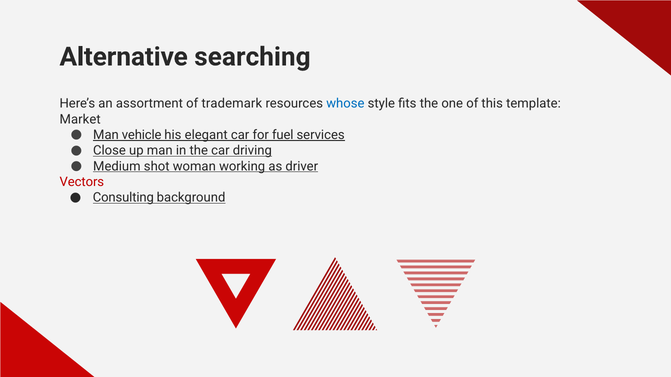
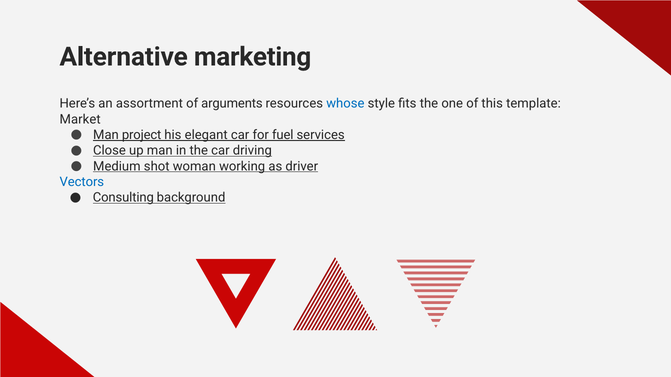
searching: searching -> marketing
trademark: trademark -> arguments
vehicle: vehicle -> project
Vectors colour: red -> blue
